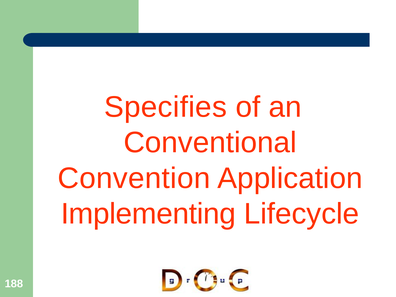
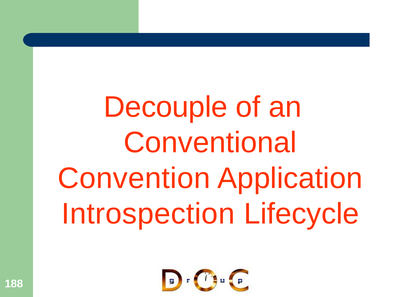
Specifies: Specifies -> Decouple
Implementing: Implementing -> Introspection
